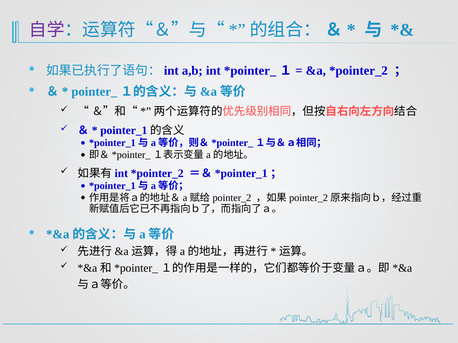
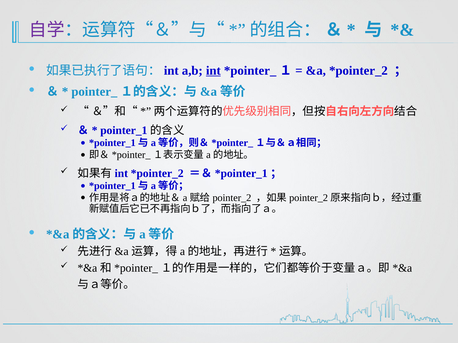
int underline: none -> present
